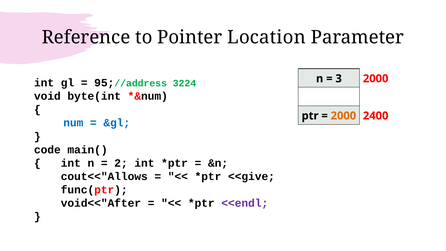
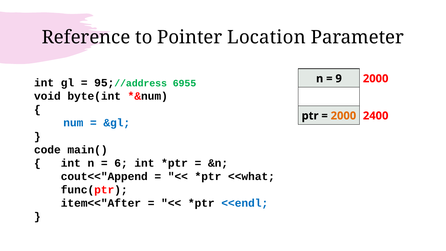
3: 3 -> 9
3224: 3224 -> 6955
2: 2 -> 6
cout<<"Allows: cout<<"Allows -> cout<<"Append
<<give: <<give -> <<what
void<<"After: void<<"After -> item<<"After
<<endl colour: purple -> blue
